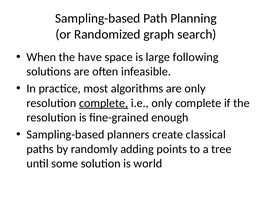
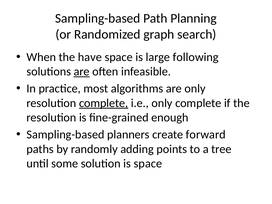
are at (82, 72) underline: none -> present
classical: classical -> forward
is world: world -> space
